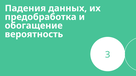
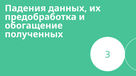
вероятность: вероятность -> полученных
